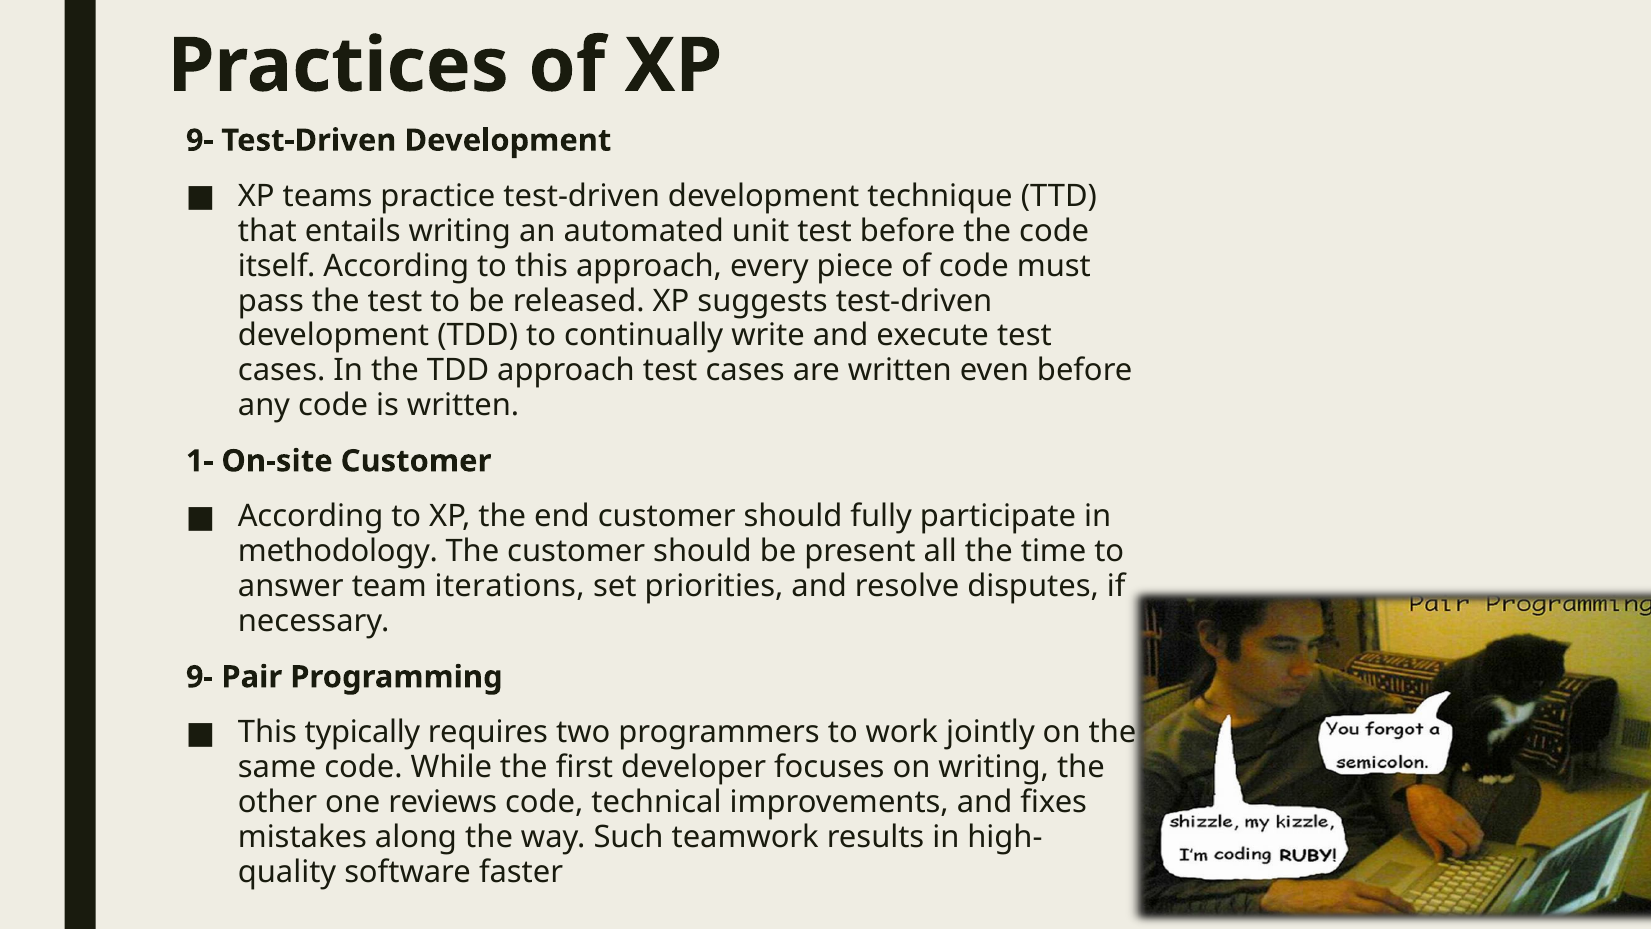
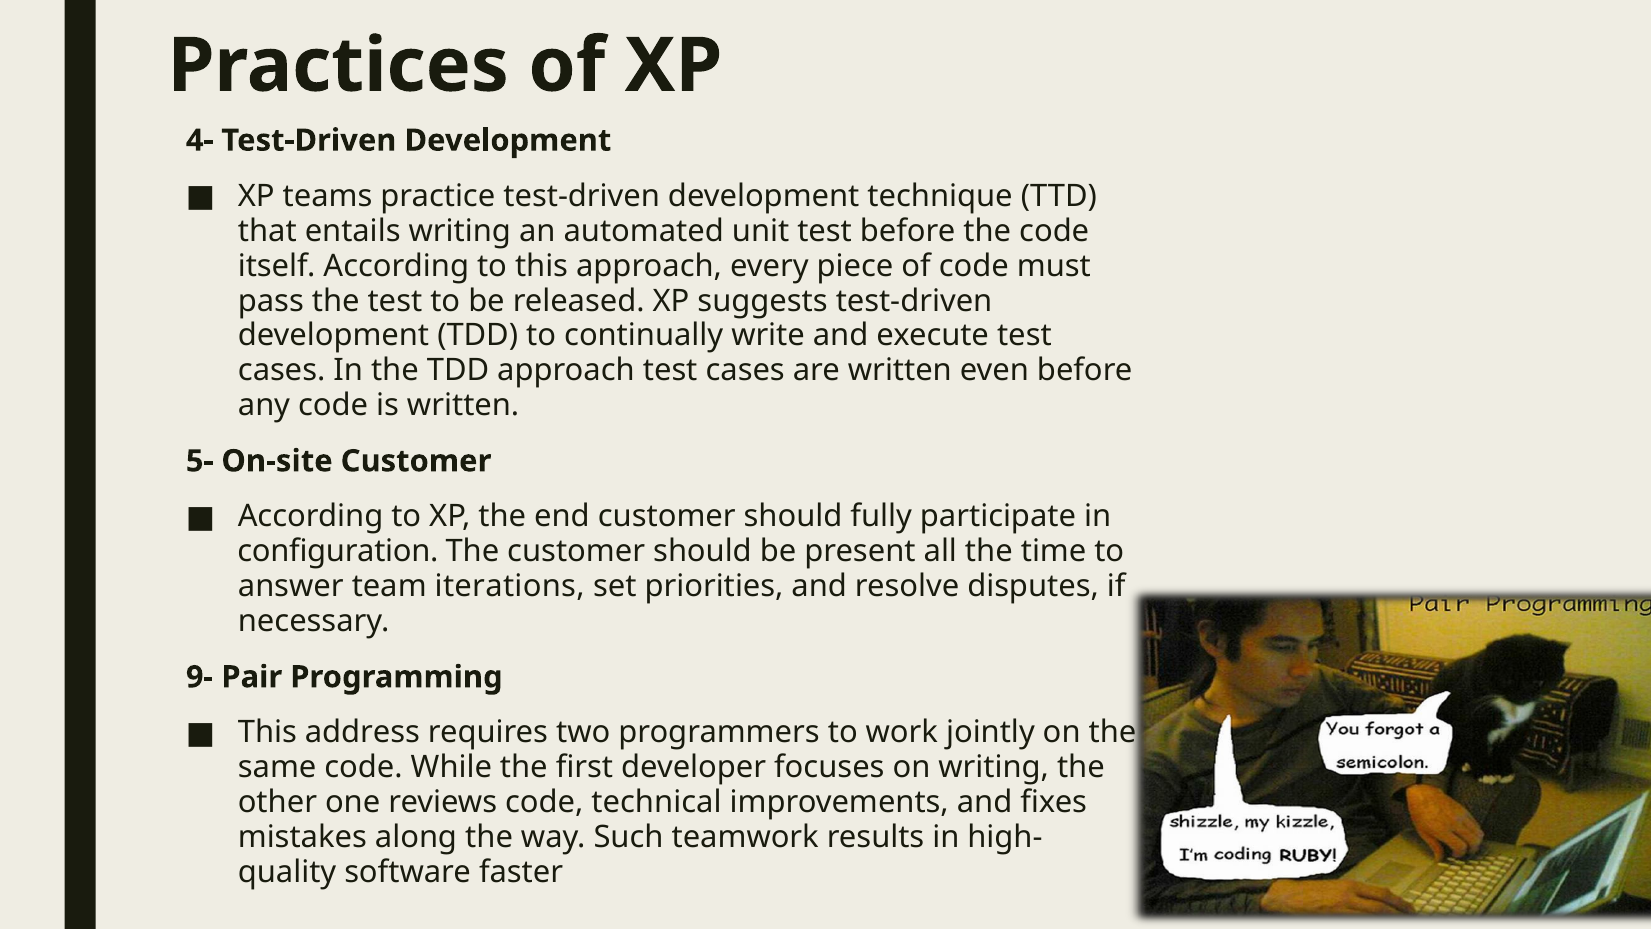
9- at (200, 140): 9- -> 4-
1-: 1- -> 5-
methodology: methodology -> configuration
typically: typically -> address
